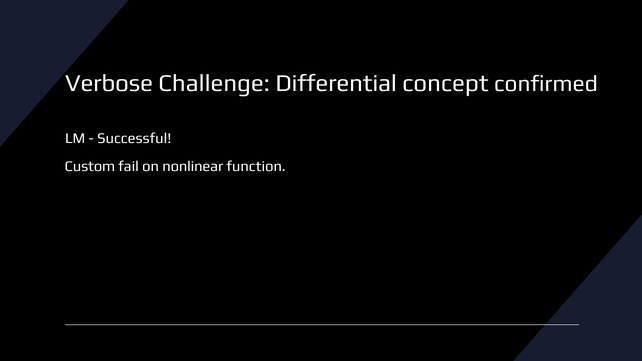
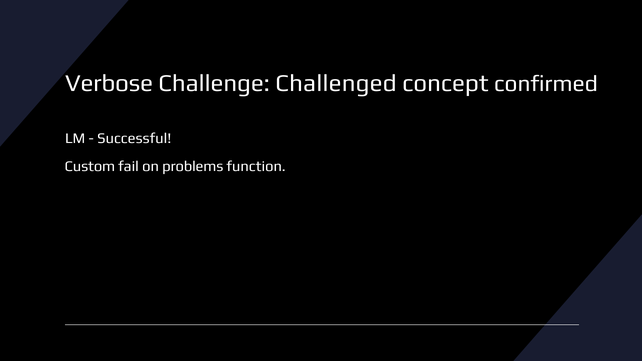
Differential: Differential -> Challenged
nonlinear: nonlinear -> problems
